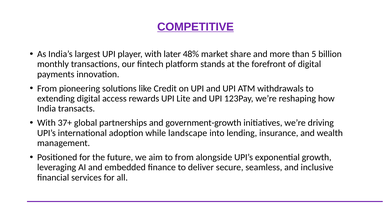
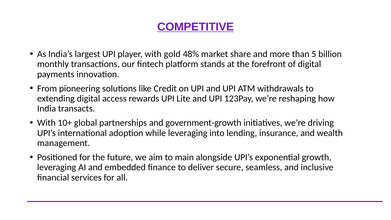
later: later -> gold
37+: 37+ -> 10+
while landscape: landscape -> leveraging
to from: from -> main
